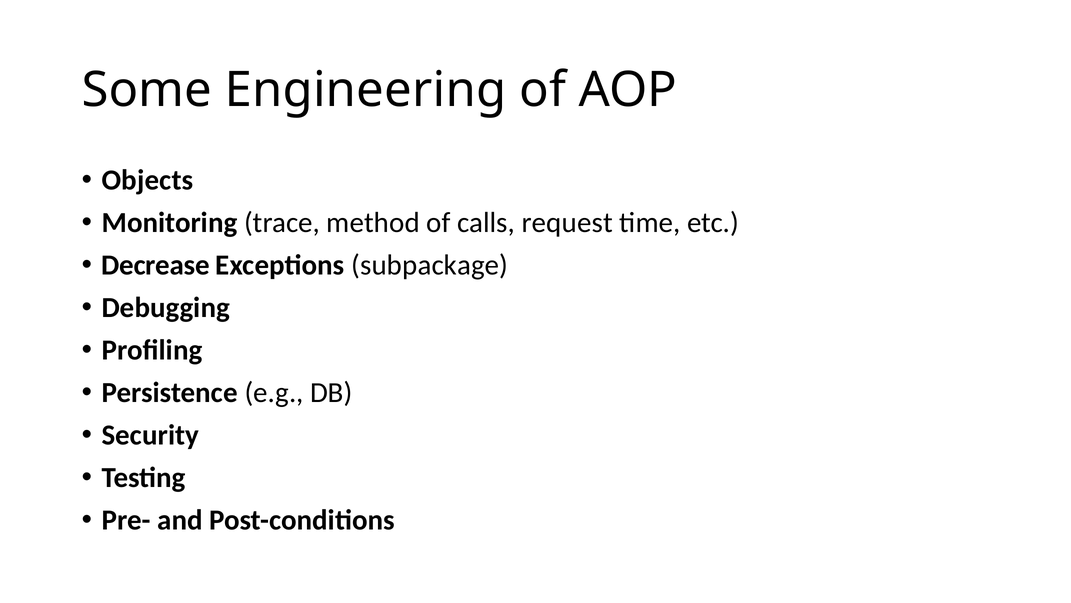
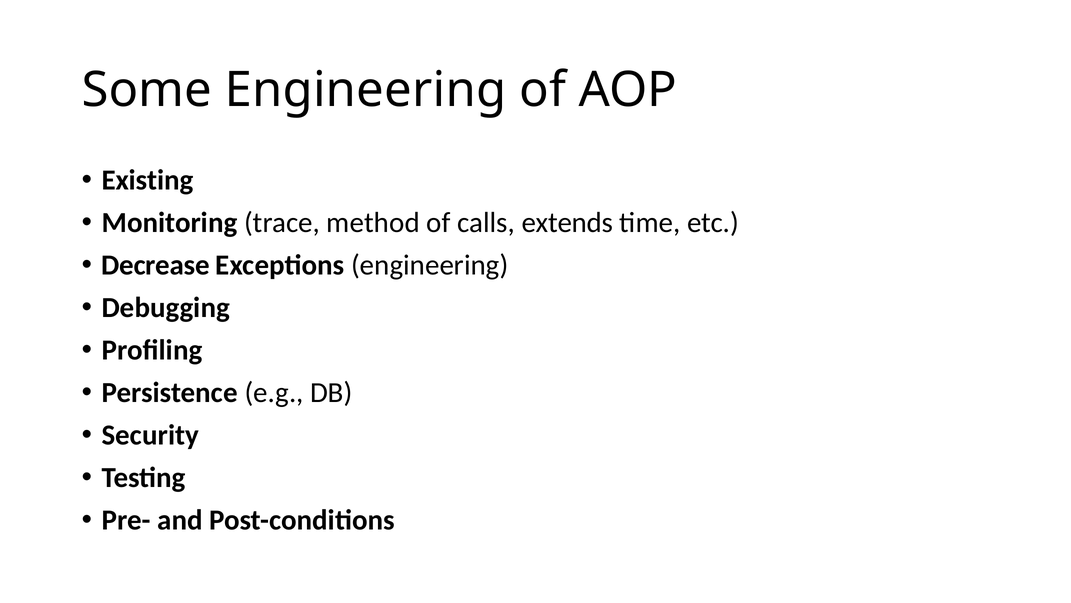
Objects: Objects -> Existing
request: request -> extends
Exceptions subpackage: subpackage -> engineering
